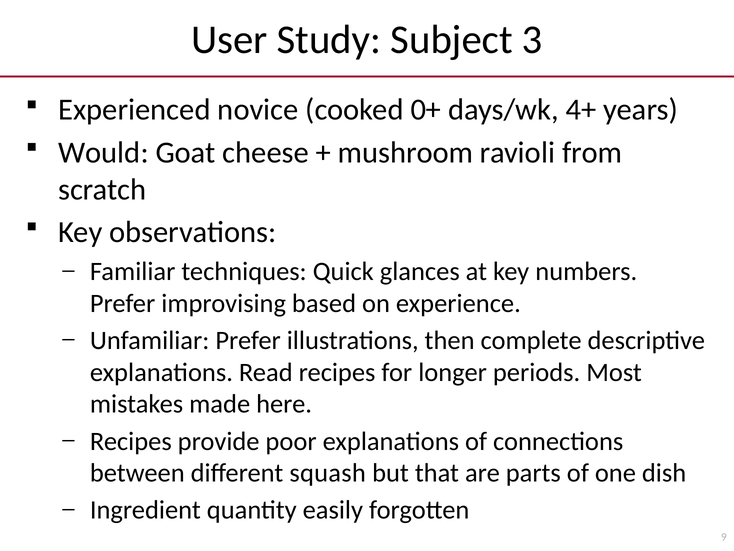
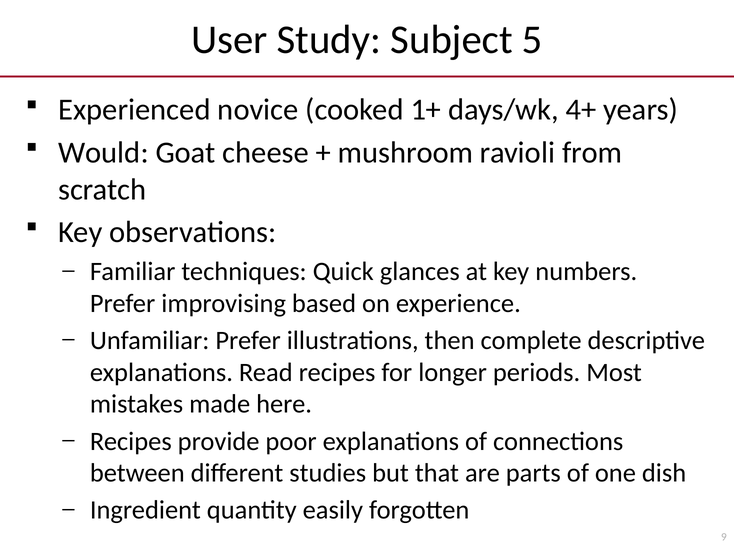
3: 3 -> 5
0+: 0+ -> 1+
squash: squash -> studies
